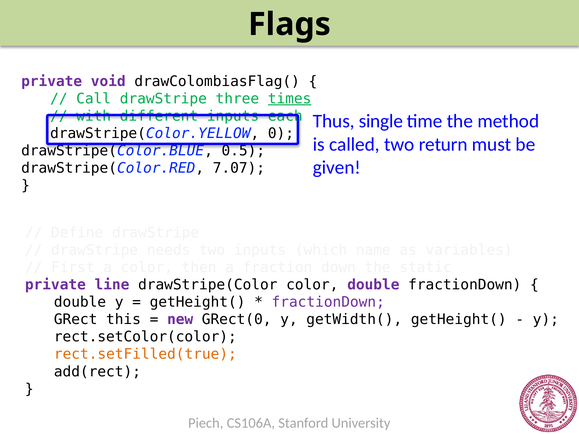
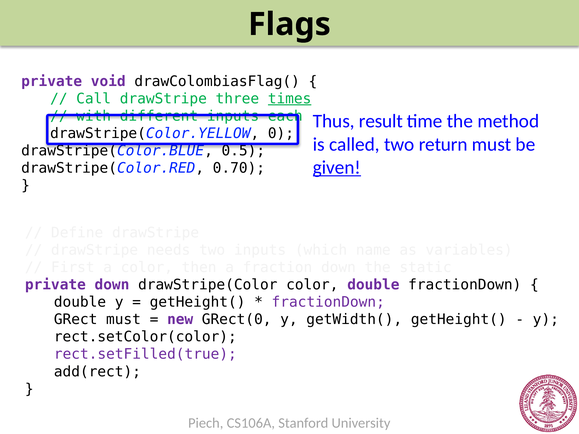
single: single -> result
given underline: none -> present
7.07: 7.07 -> 0.70
private line: line -> down
GRect this: this -> must
rect.setFilled(true colour: orange -> purple
